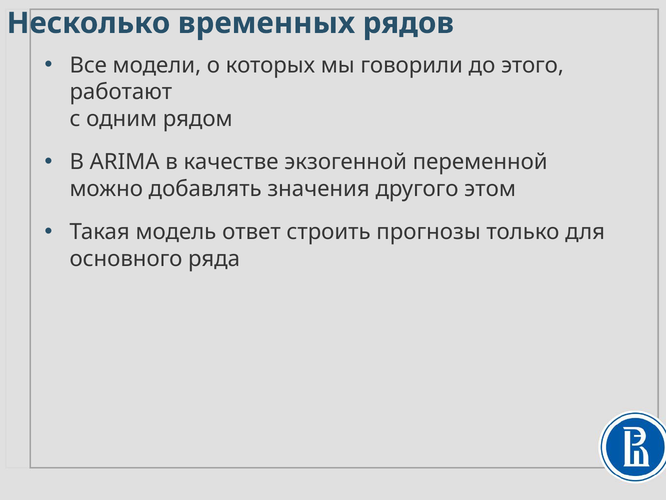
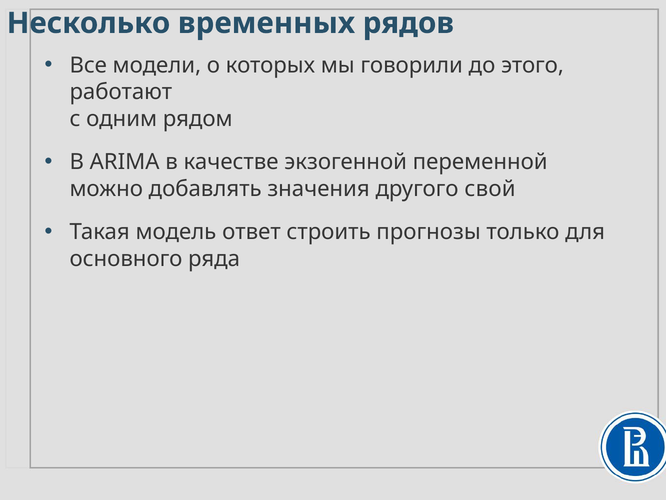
этом: этом -> свой
